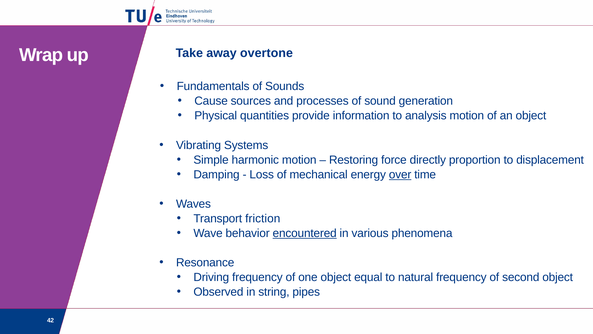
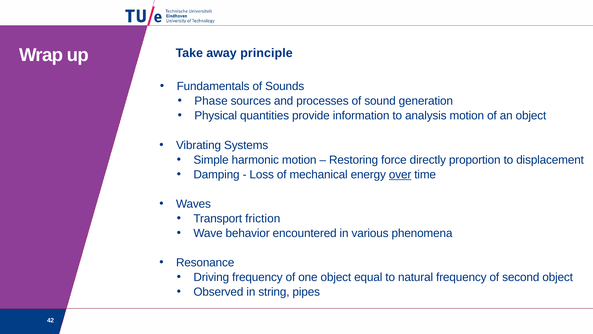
overtone: overtone -> principle
Cause: Cause -> Phase
encountered underline: present -> none
